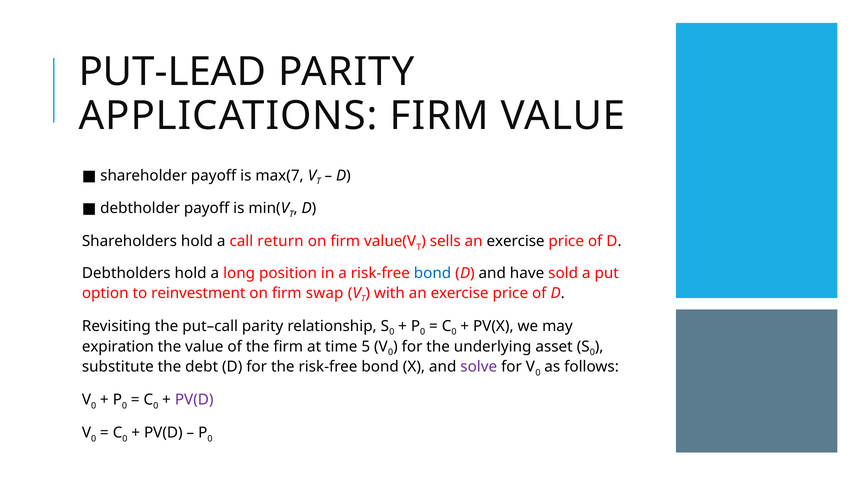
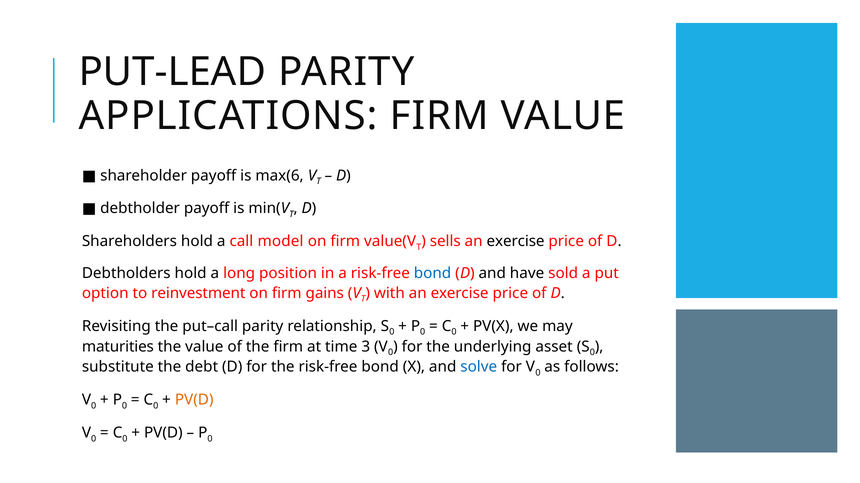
max(7: max(7 -> max(6
return: return -> model
swap: swap -> gains
expiration: expiration -> maturities
5: 5 -> 3
solve colour: purple -> blue
PV(D at (194, 401) colour: purple -> orange
